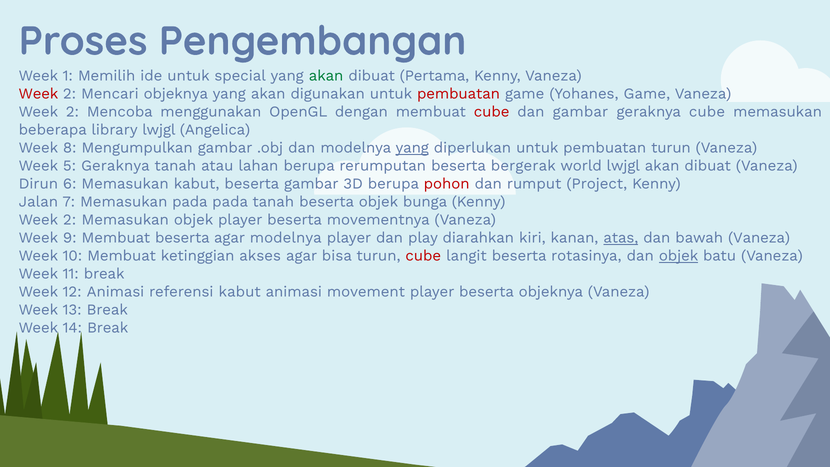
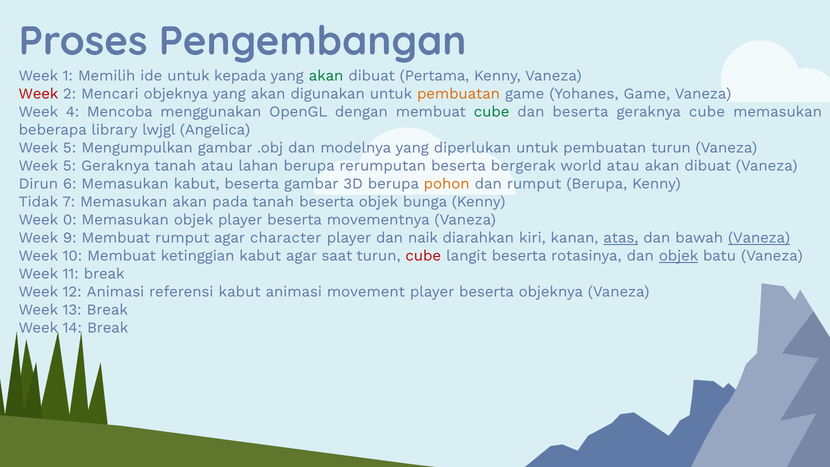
special: special -> kepada
pembuatan at (459, 94) colour: red -> orange
2 at (72, 112): 2 -> 4
cube at (492, 112) colour: red -> green
dan gambar: gambar -> beserta
8 at (70, 148): 8 -> 5
yang at (412, 148) underline: present -> none
world lwjgl: lwjgl -> atau
pohon colour: red -> orange
rumput Project: Project -> Berupa
Jalan: Jalan -> Tidak
Memasukan pada: pada -> akan
2 at (70, 220): 2 -> 0
Membuat beserta: beserta -> rumput
agar modelnya: modelnya -> character
play: play -> naik
Vaneza at (759, 238) underline: none -> present
ketinggian akses: akses -> kabut
bisa: bisa -> saat
